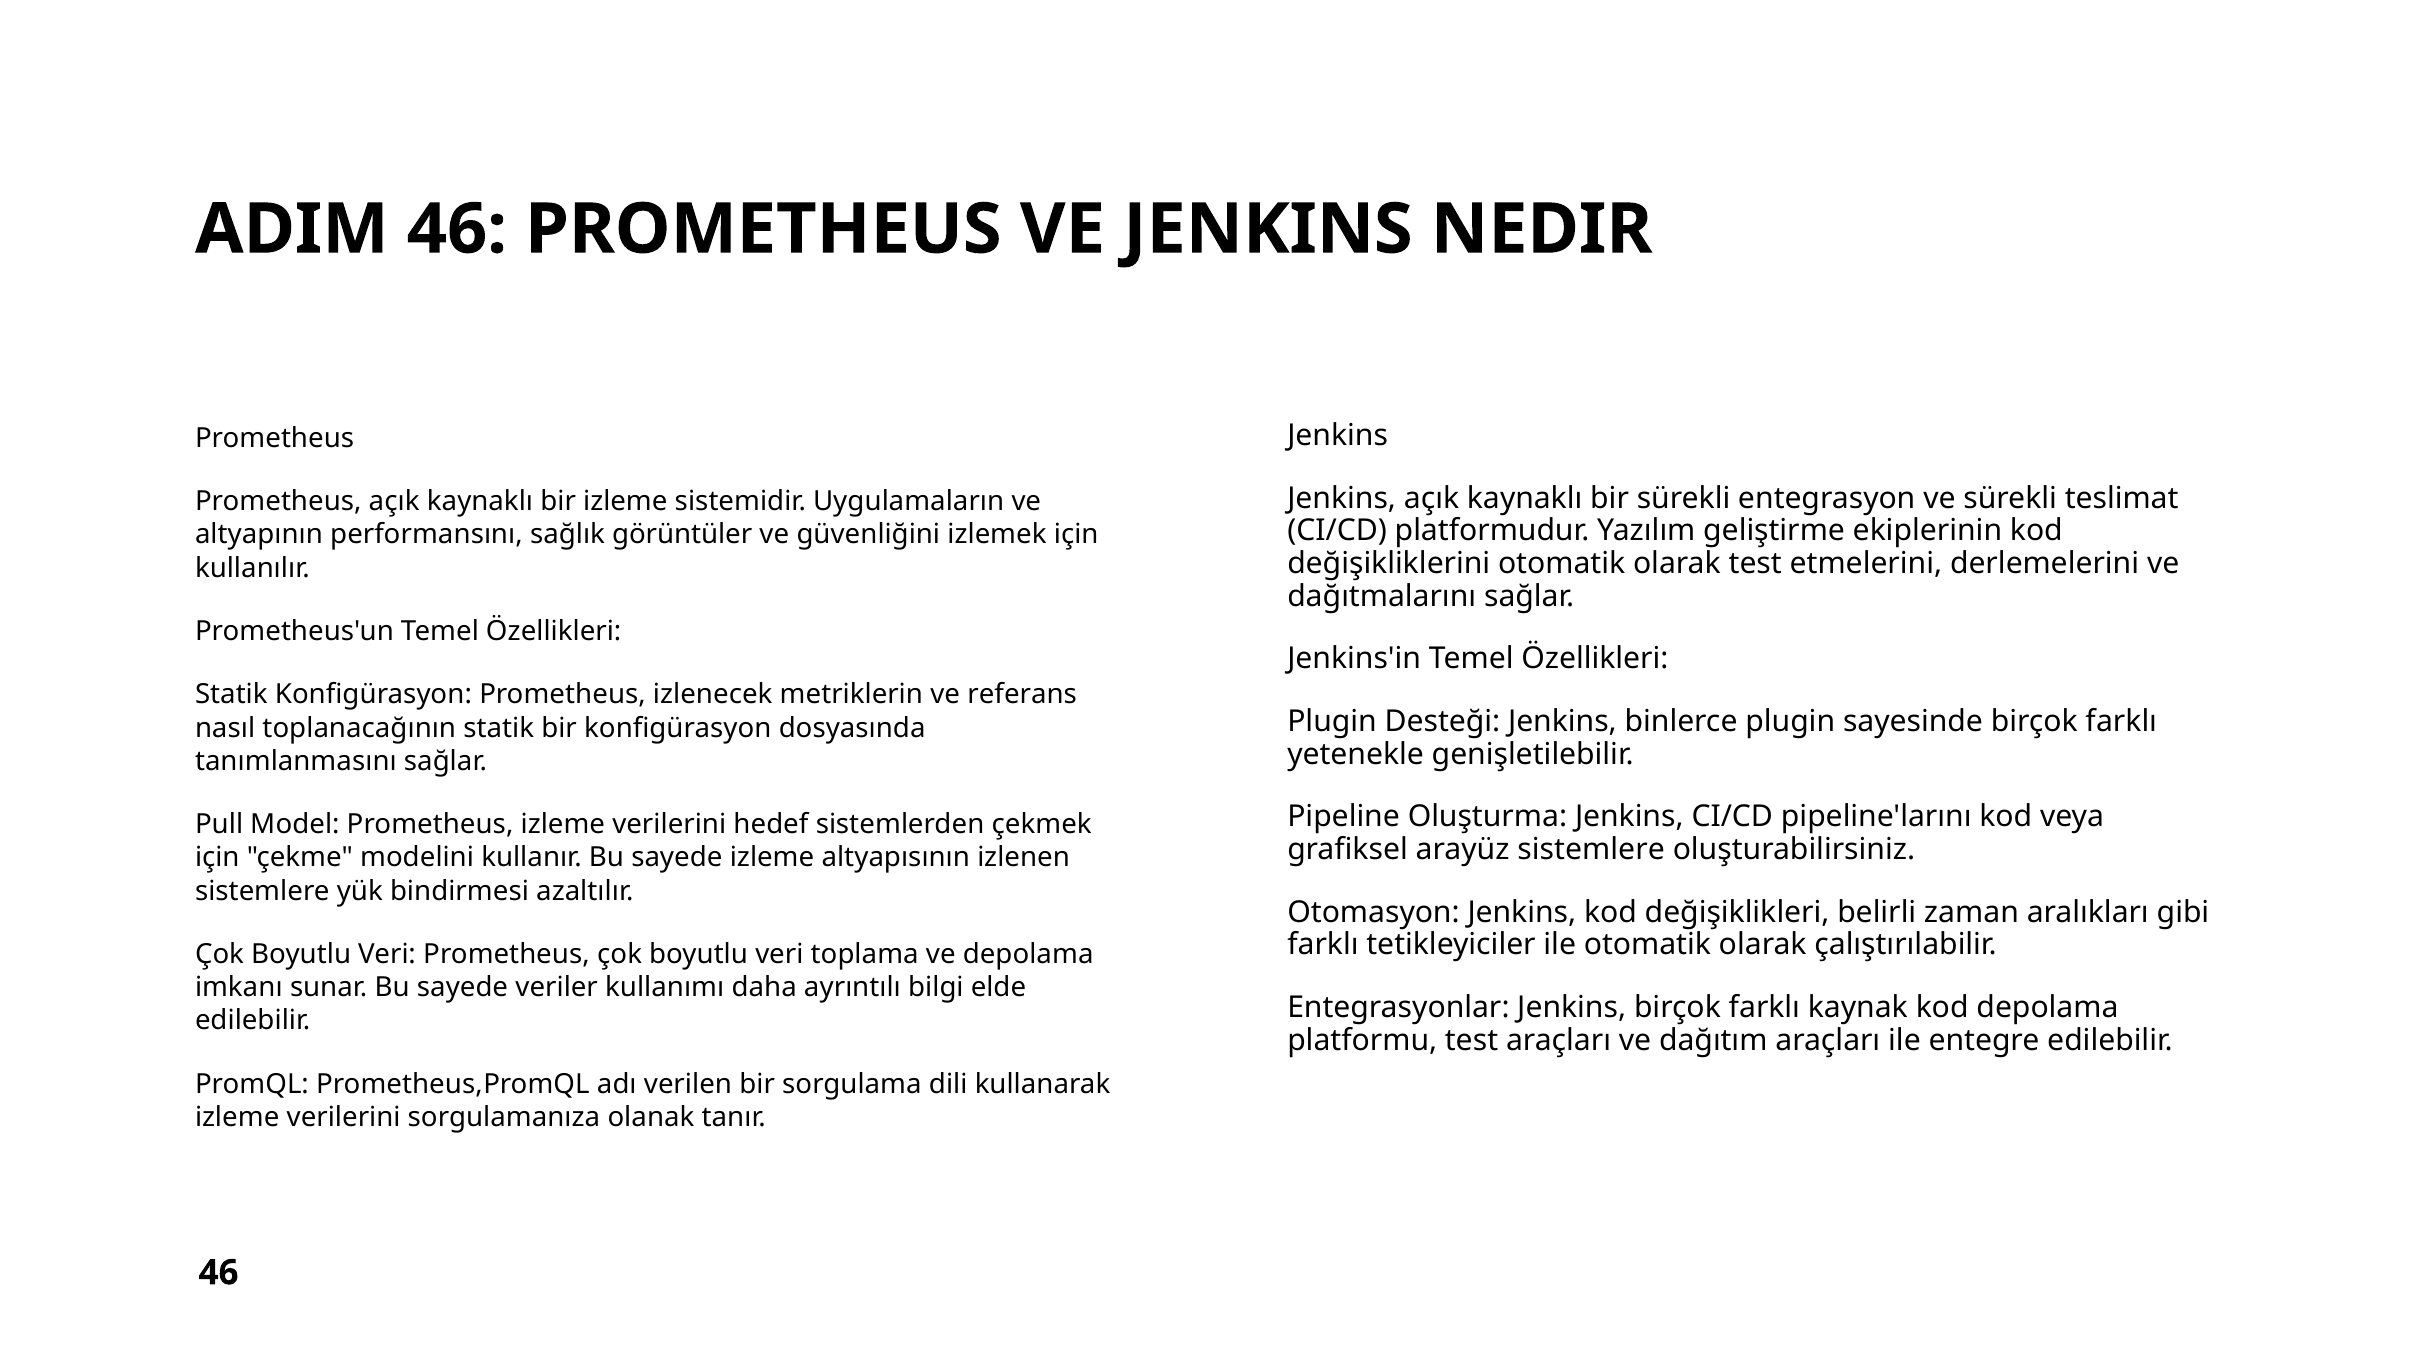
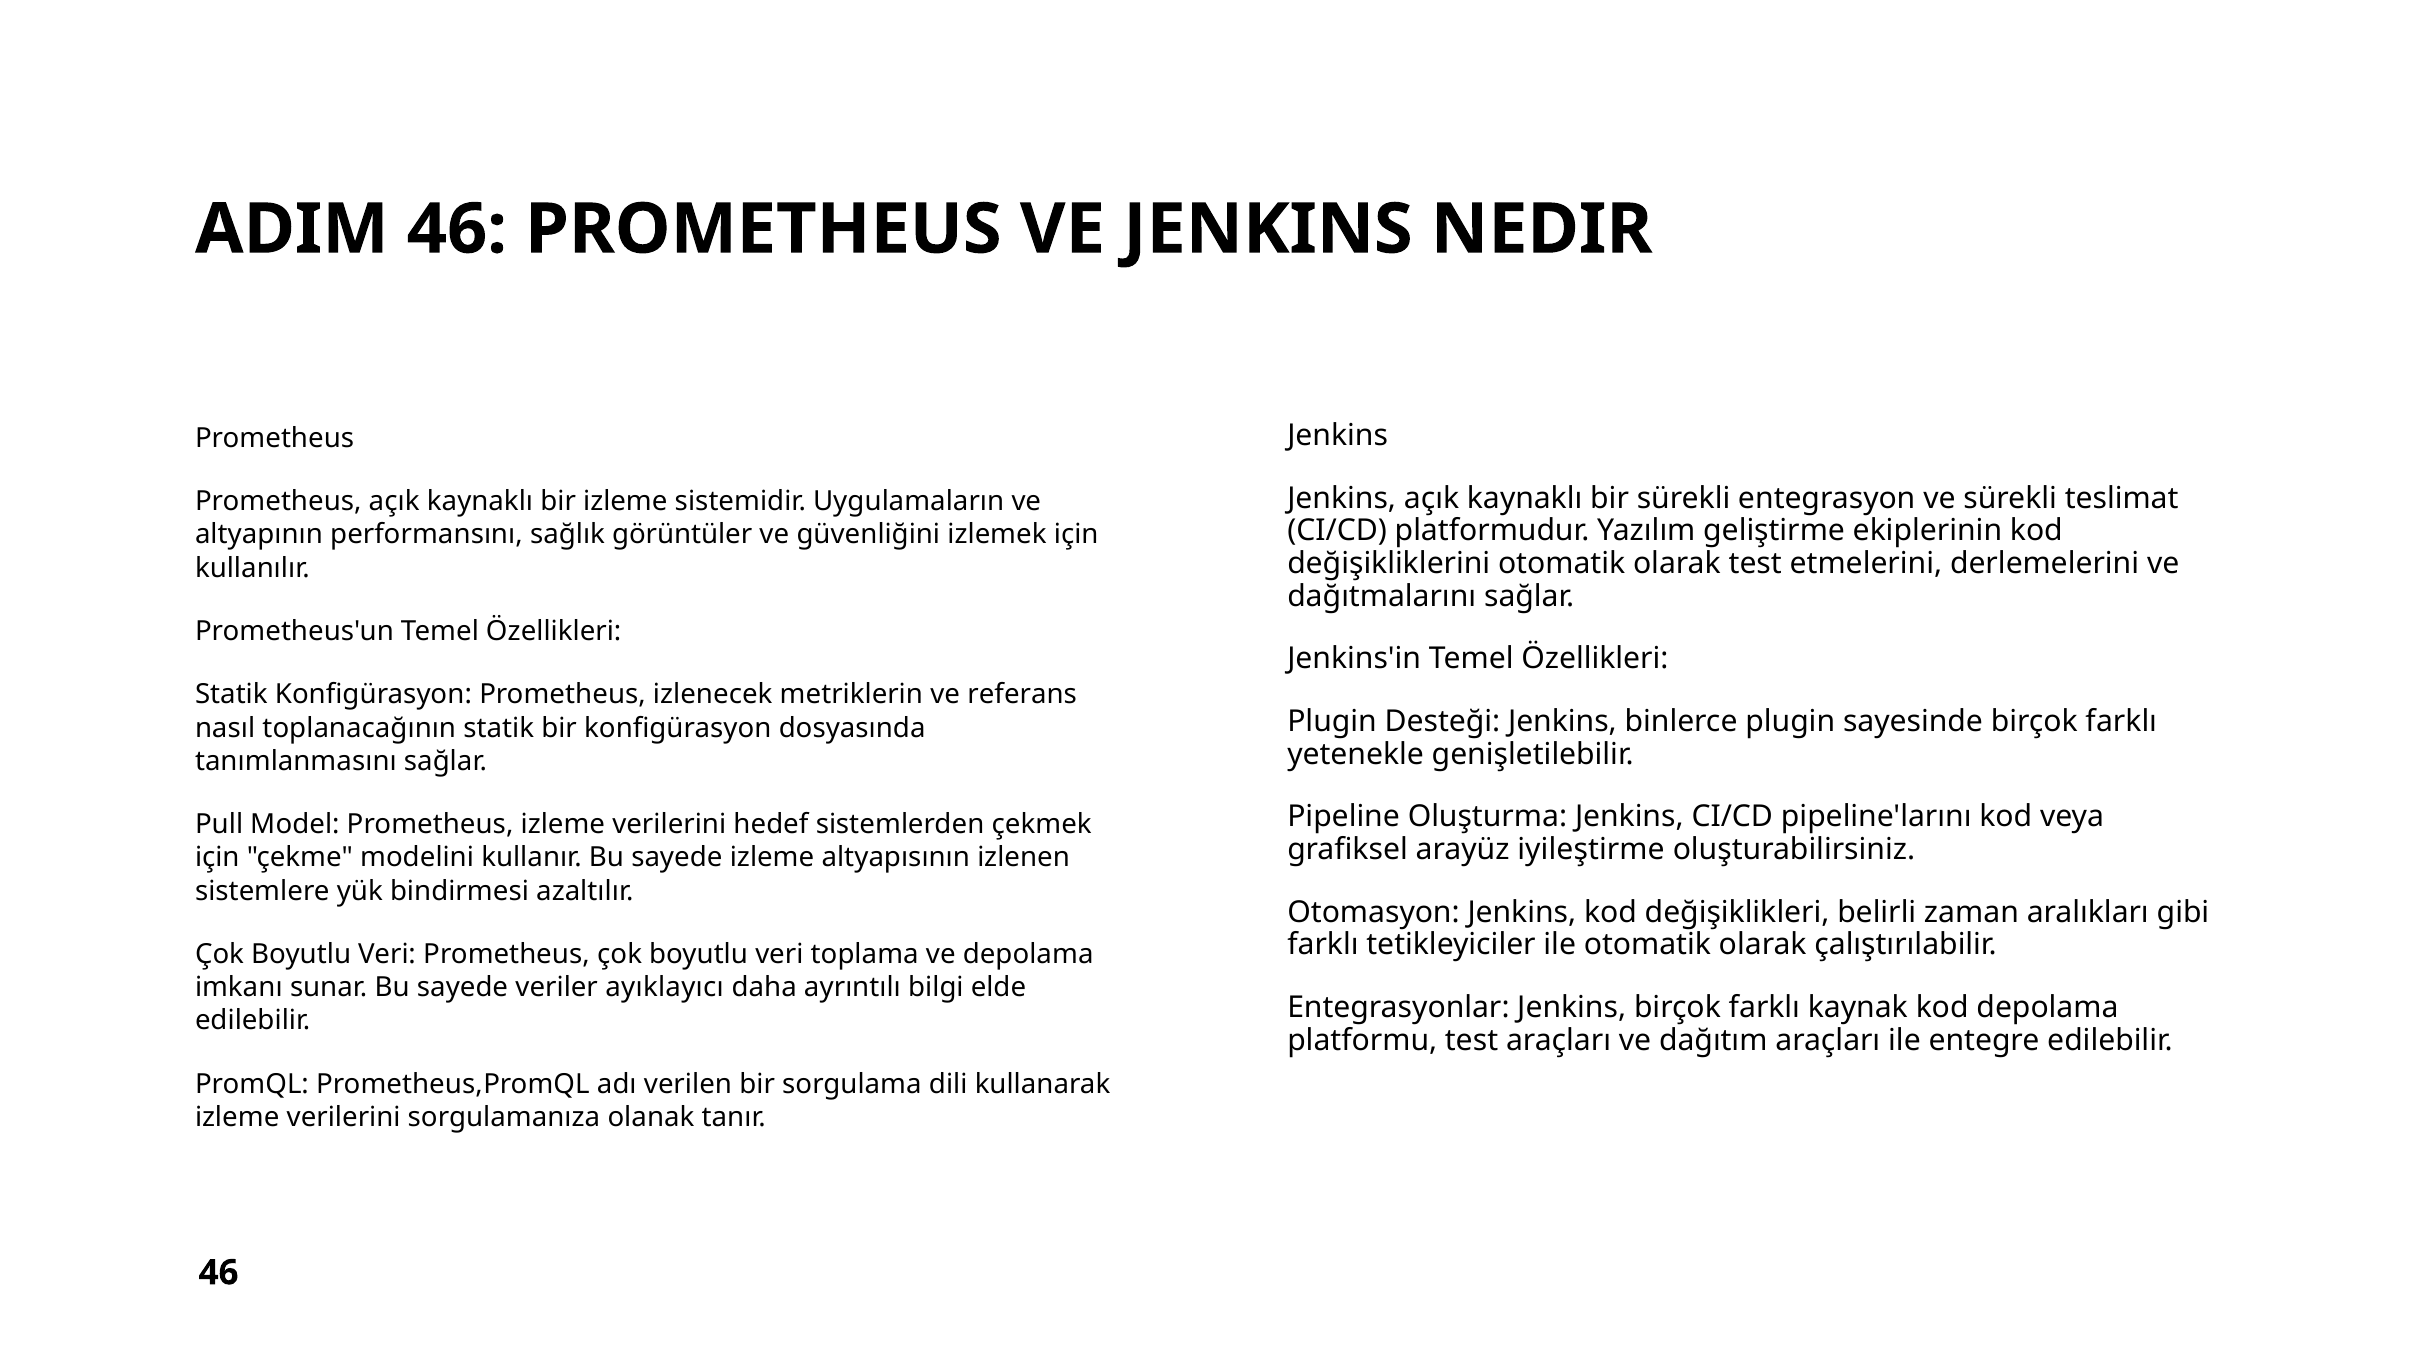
arayüz sistemlere: sistemlere -> iyileştirme
kullanımı: kullanımı -> ayıklayıcı
